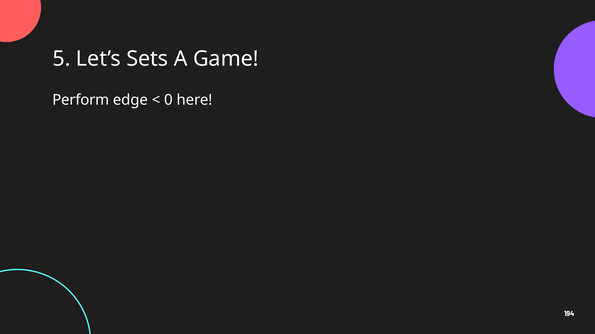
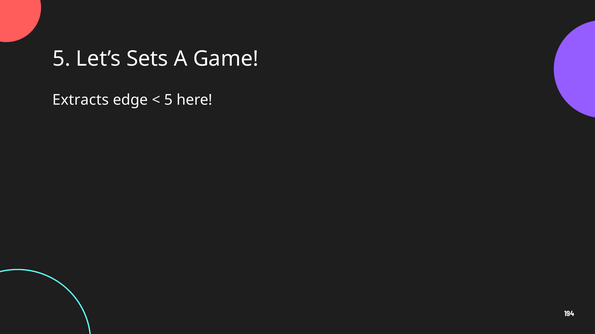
Perform: Perform -> Extracts
0 at (168, 100): 0 -> 5
